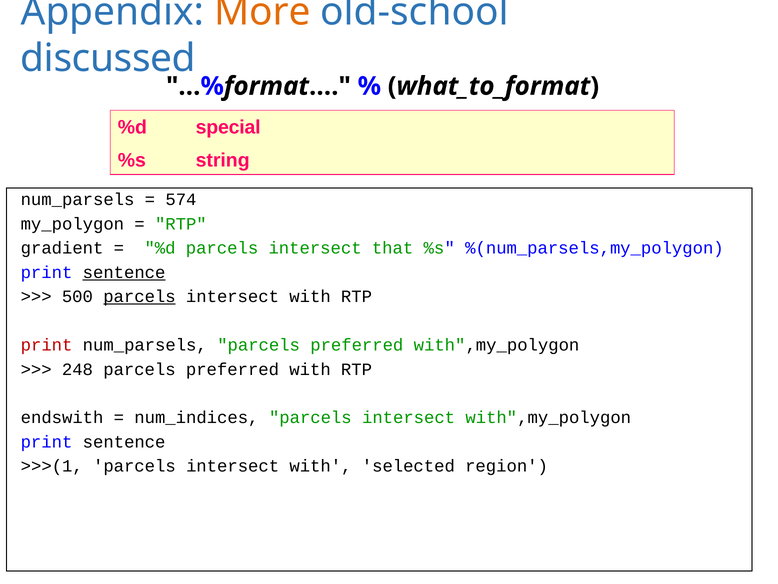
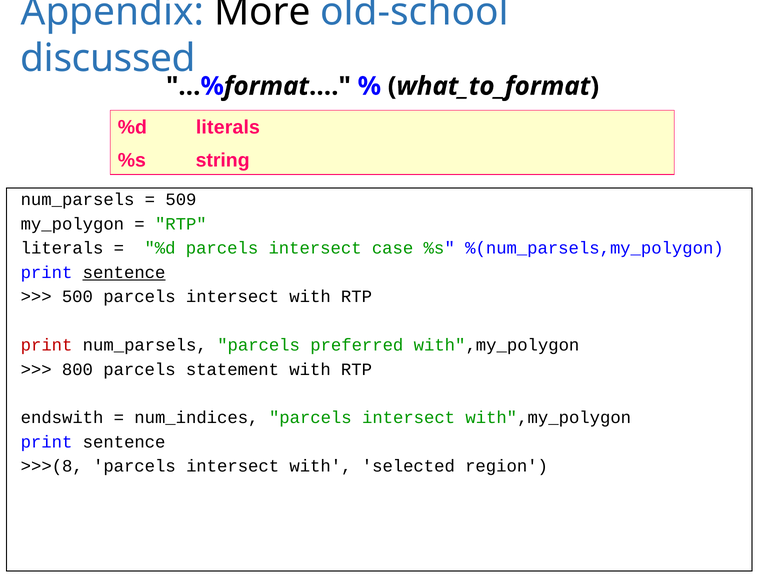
More colour: orange -> black
%d special: special -> literals
574: 574 -> 509
gradient at (62, 248): gradient -> literals
that: that -> case
parcels at (139, 296) underline: present -> none
248: 248 -> 800
preferred at (232, 369): preferred -> statement
>>>(1: >>>(1 -> >>>(8
